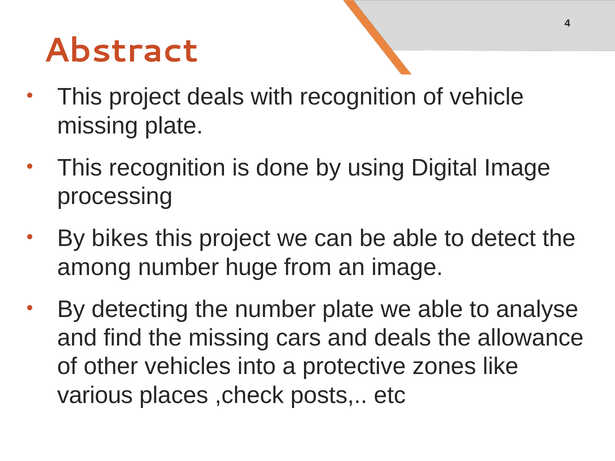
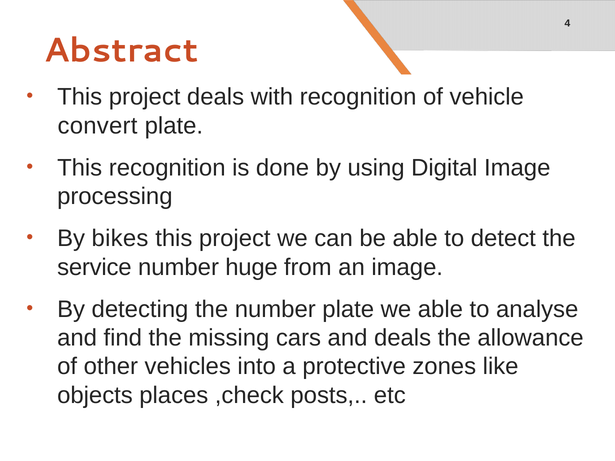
missing at (98, 126): missing -> convert
among: among -> service
various: various -> objects
